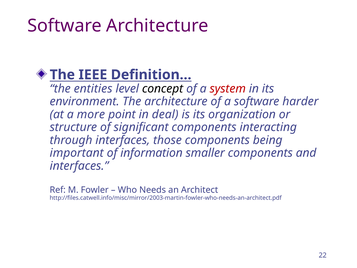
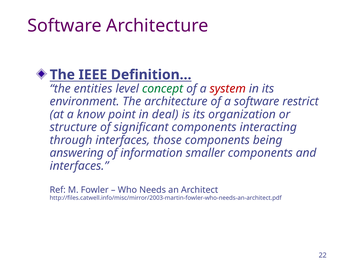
concept colour: black -> green
harder: harder -> restrict
more: more -> know
important: important -> answering
